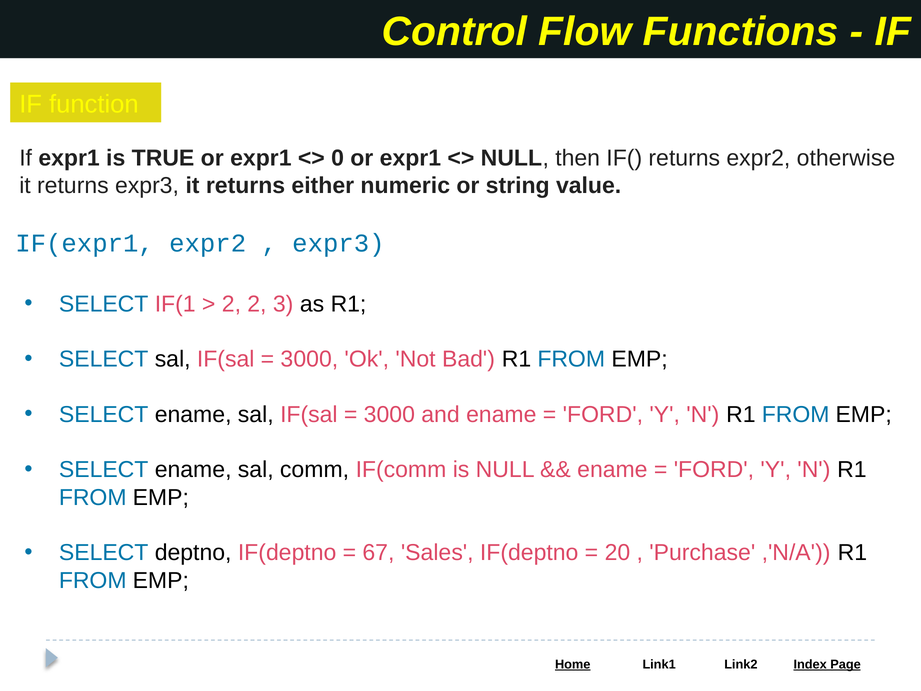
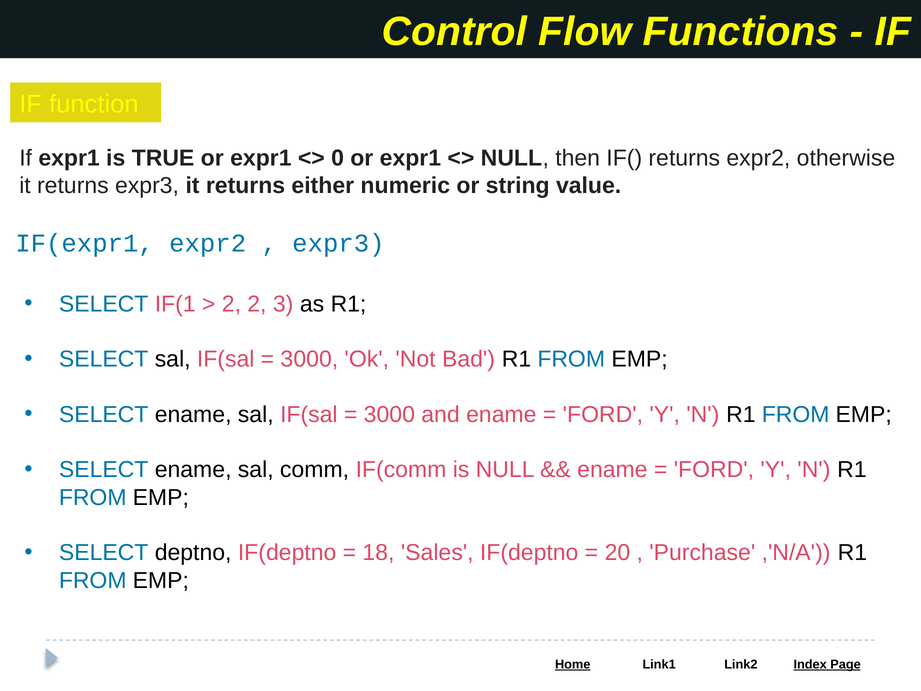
67: 67 -> 18
